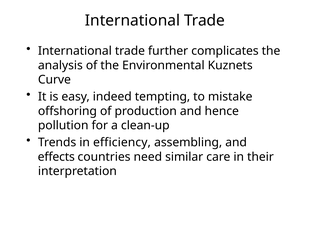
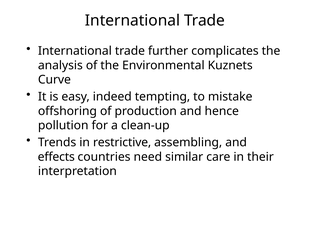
efficiency: efficiency -> restrictive
